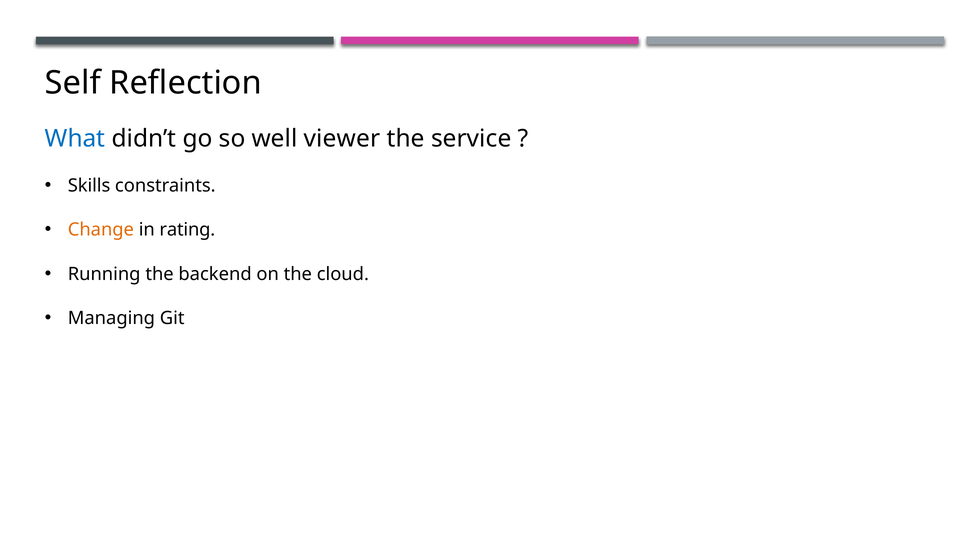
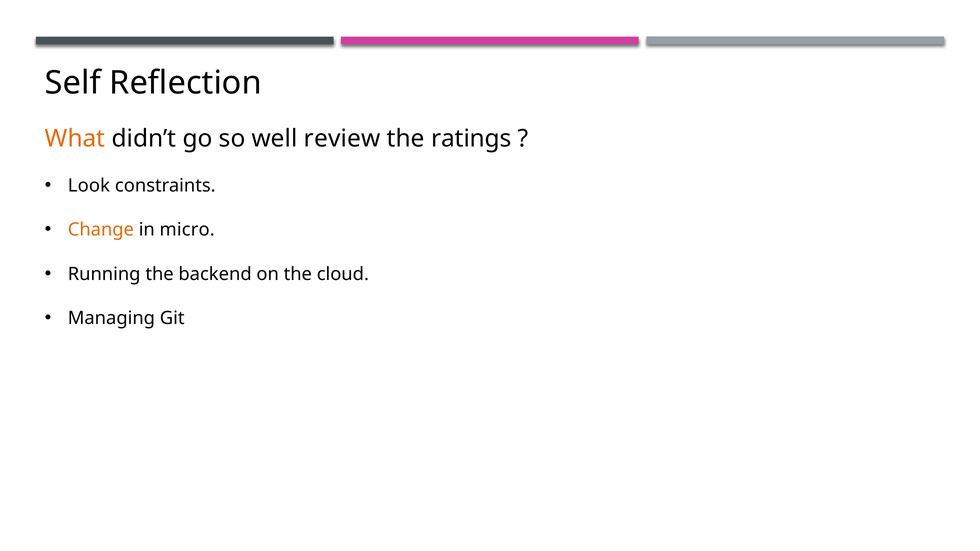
What colour: blue -> orange
viewer: viewer -> review
service: service -> ratings
Skills: Skills -> Look
rating: rating -> micro
